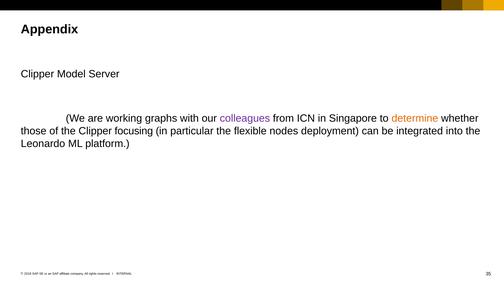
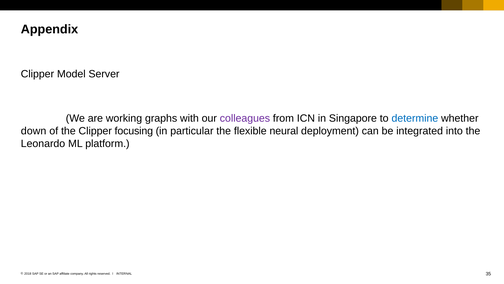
determine colour: orange -> blue
those: those -> down
nodes: nodes -> neural
